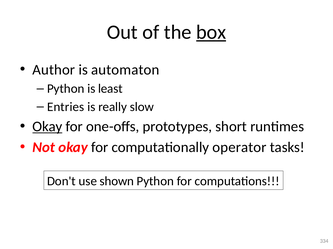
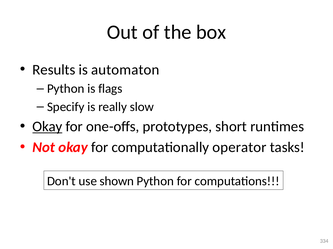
box underline: present -> none
Author: Author -> Results
least: least -> flags
Entries: Entries -> Specify
